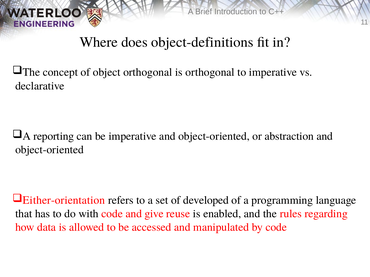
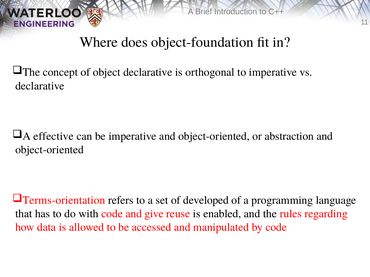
object-definitions: object-definitions -> object-foundation
object orthogonal: orthogonal -> declarative
reporting: reporting -> effective
Either-orientation: Either-orientation -> Terms-orientation
